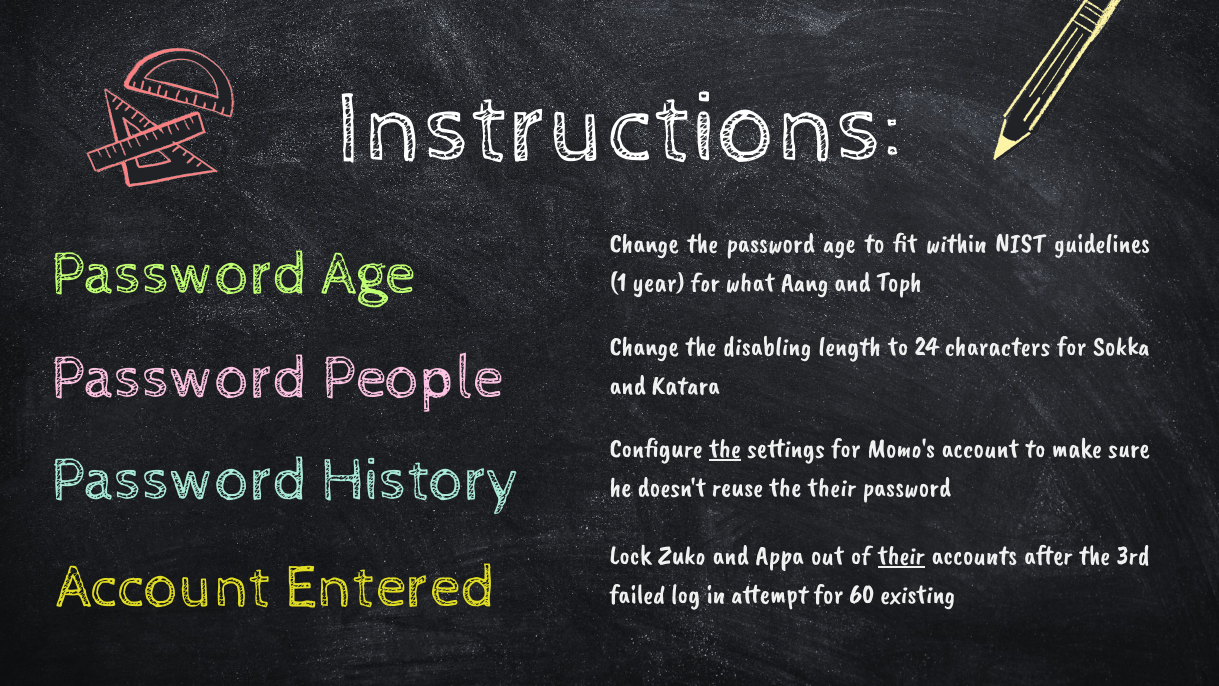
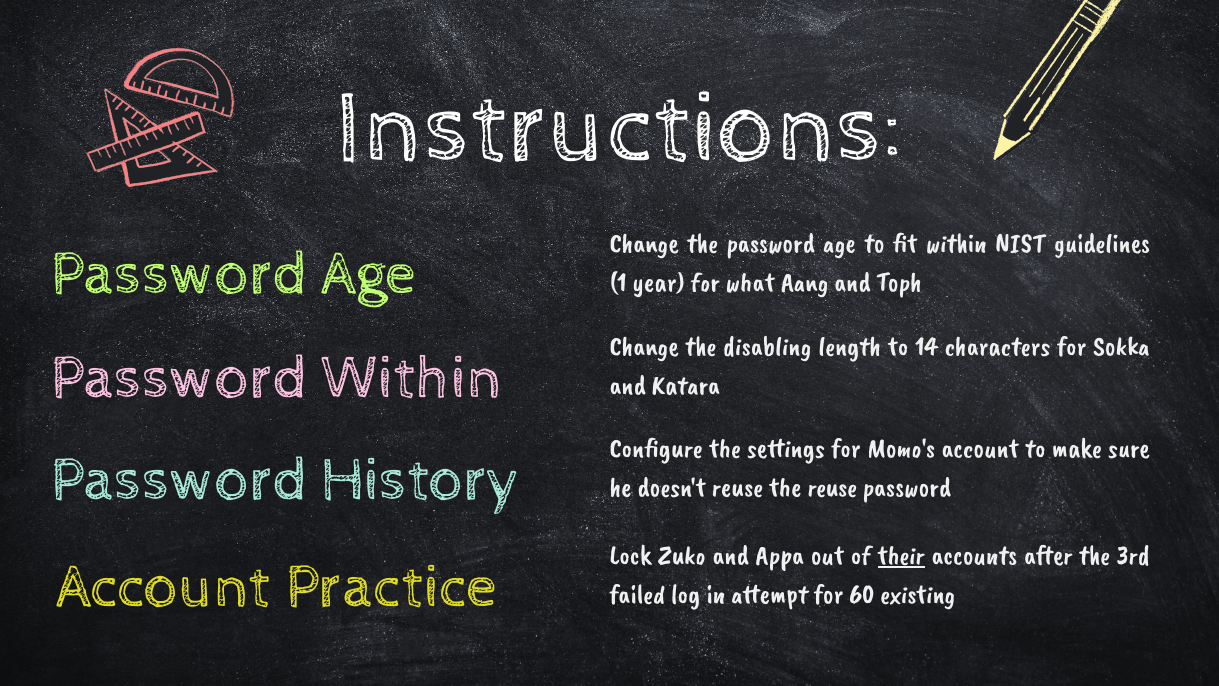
24: 24 -> 14
Password People: People -> Within
the at (725, 448) underline: present -> none
the their: their -> reuse
Entered: Entered -> Practice
